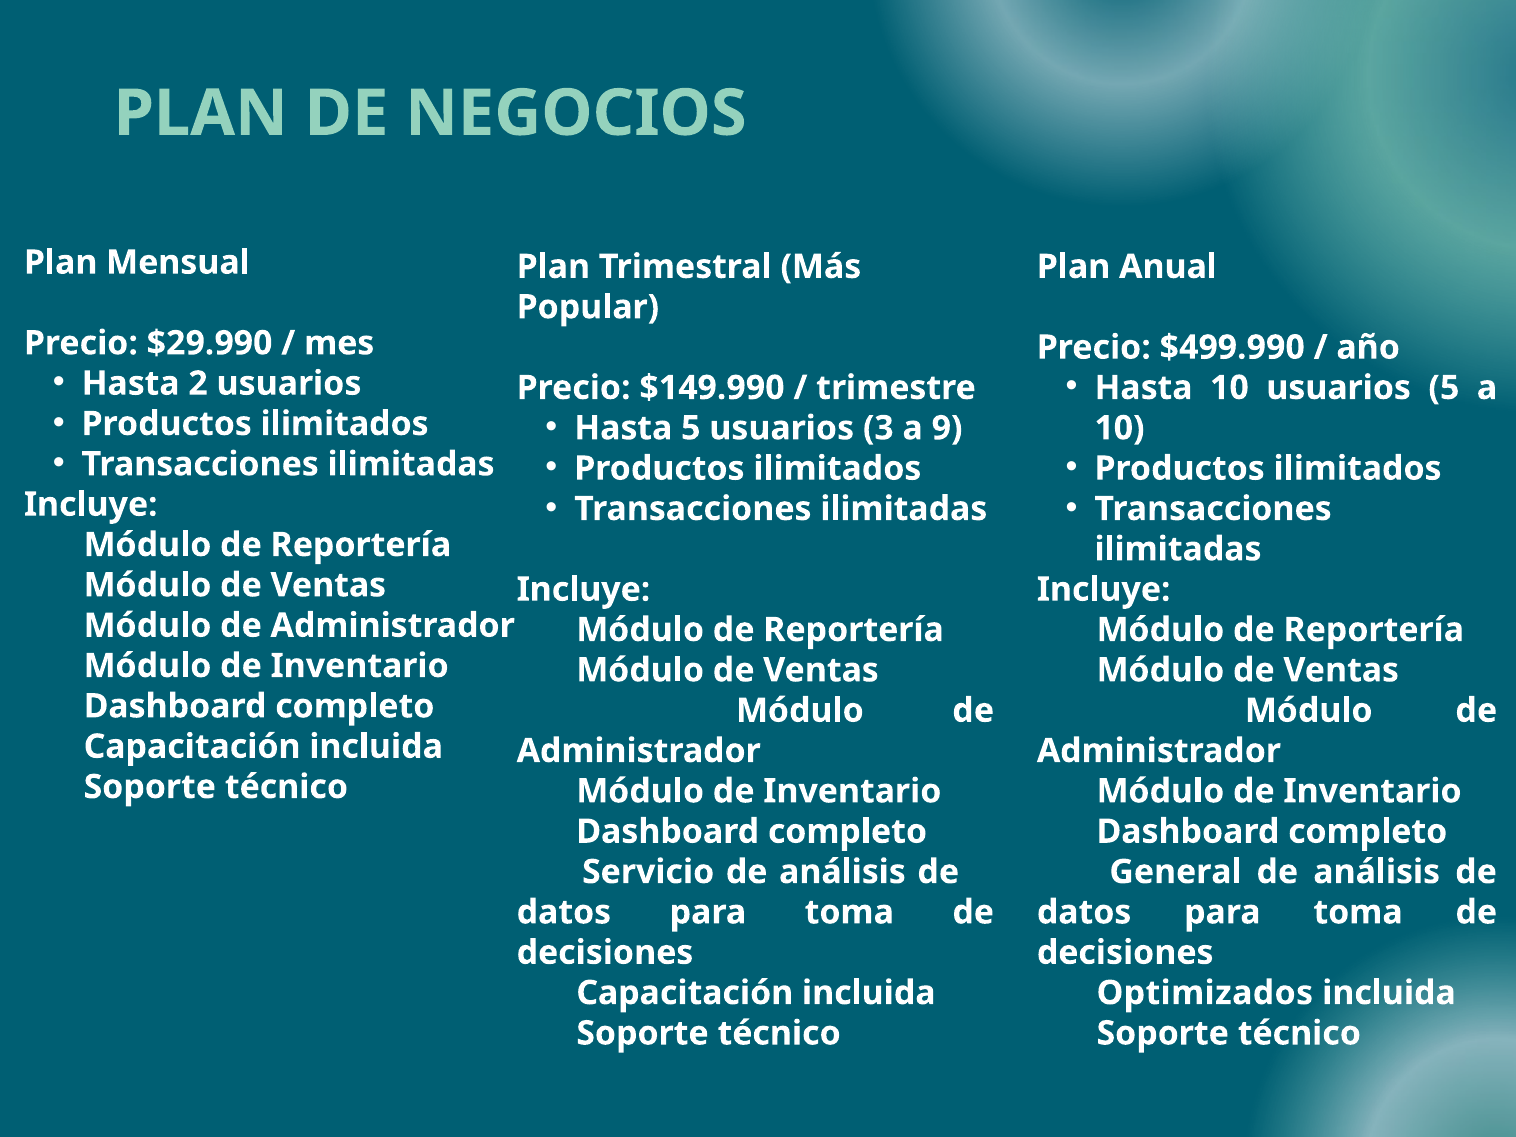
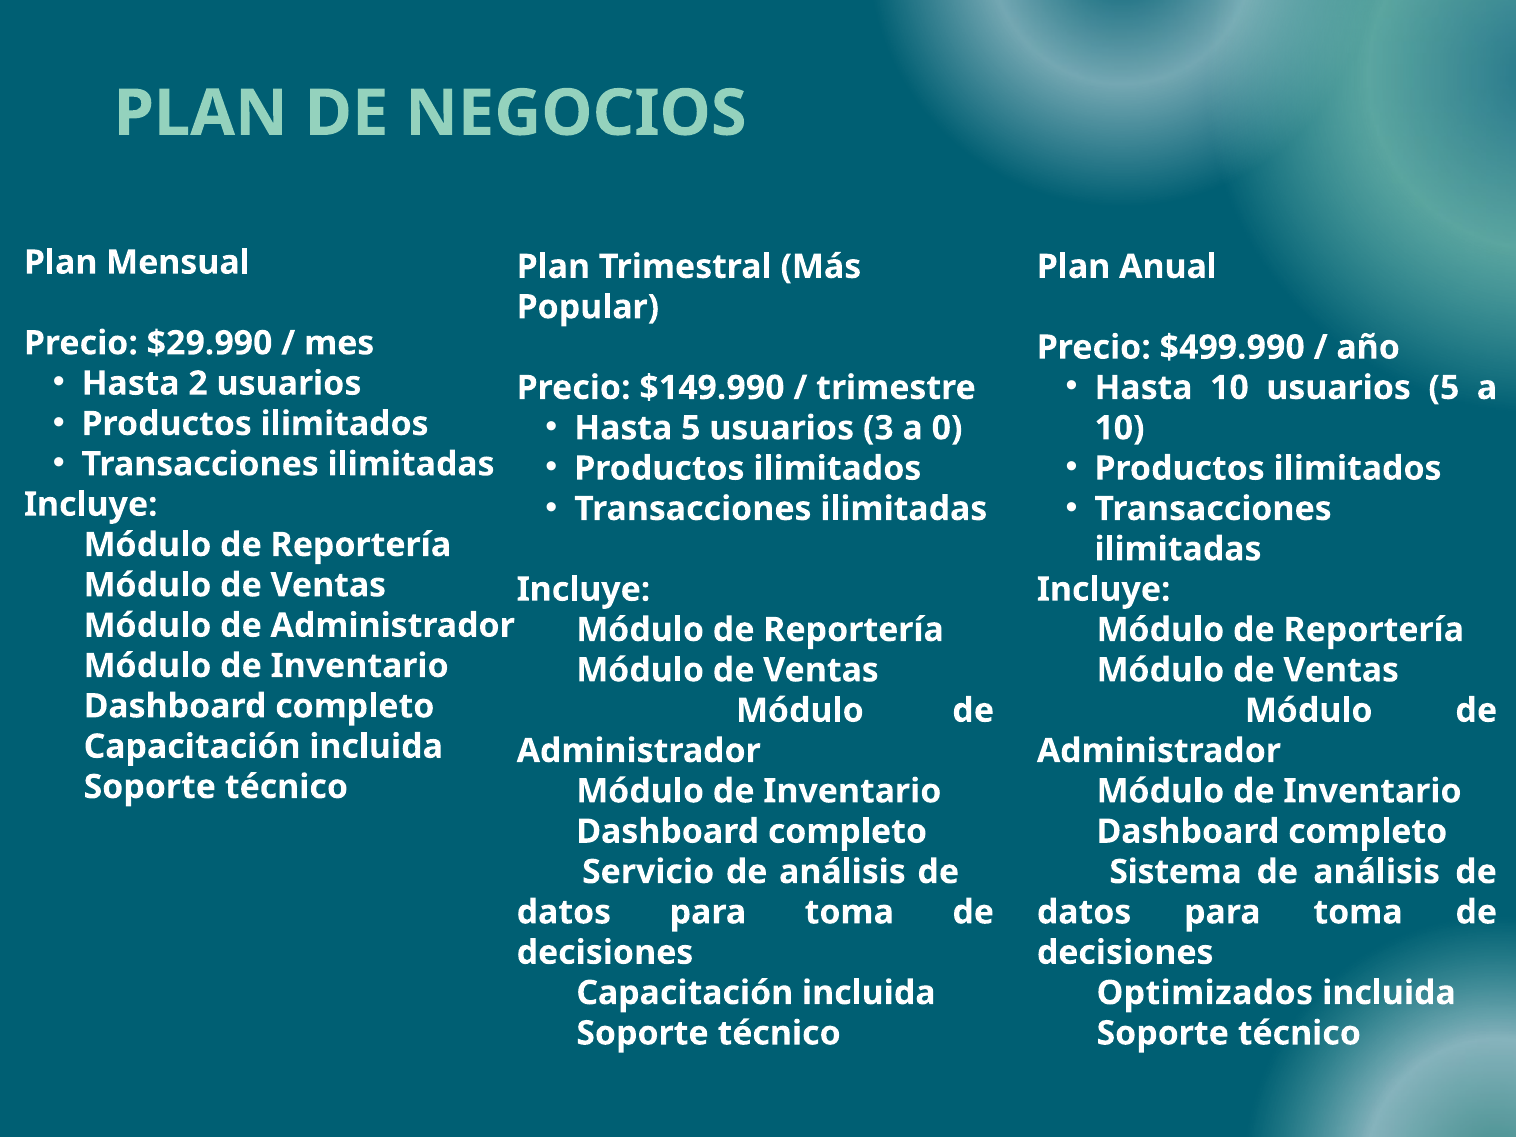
9: 9 -> 0
General: General -> Sistema
